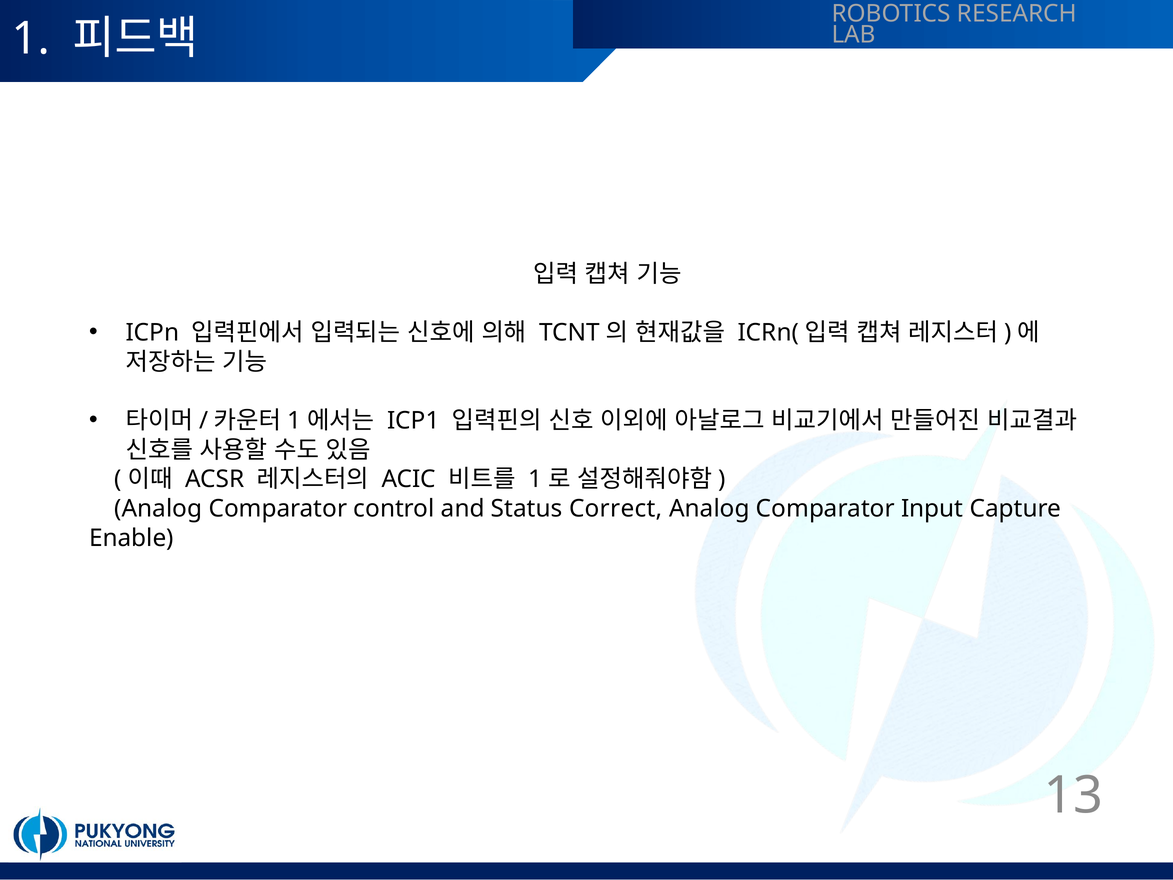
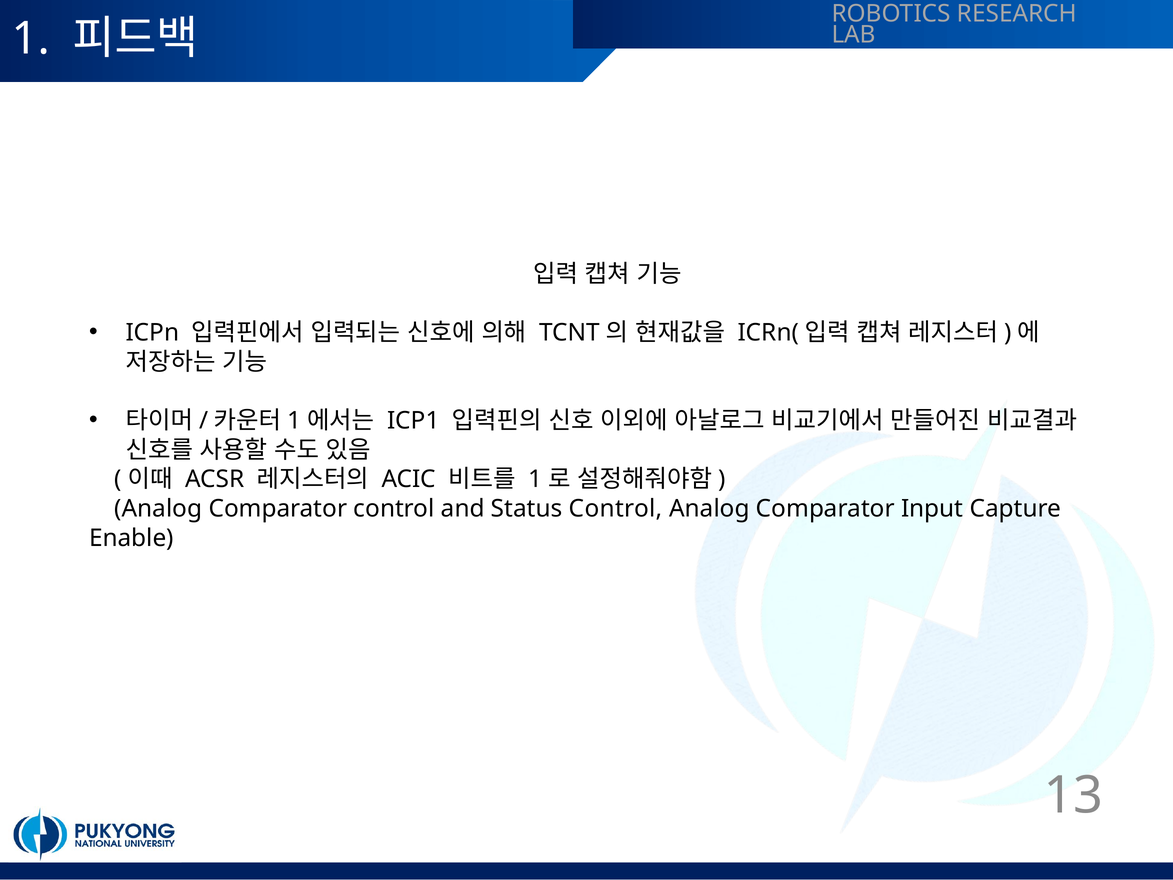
Status Correct: Correct -> Control
